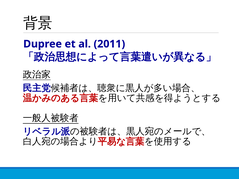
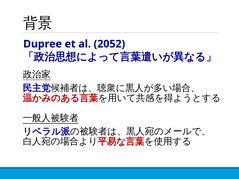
2011: 2011 -> 2052
